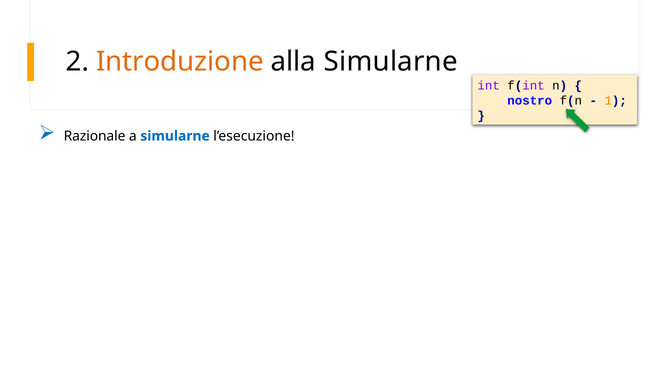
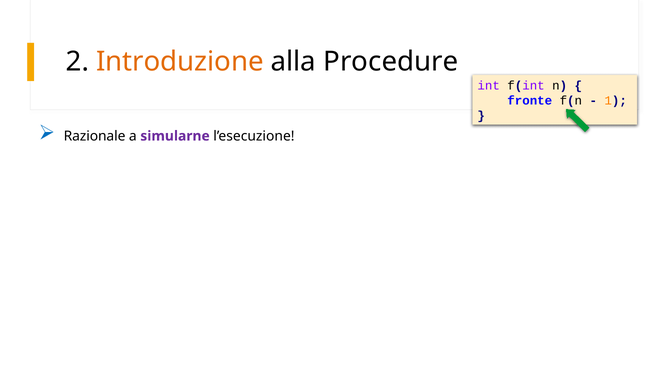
alla Simularne: Simularne -> Procedure
nostro: nostro -> fronte
simularne at (175, 136) colour: blue -> purple
